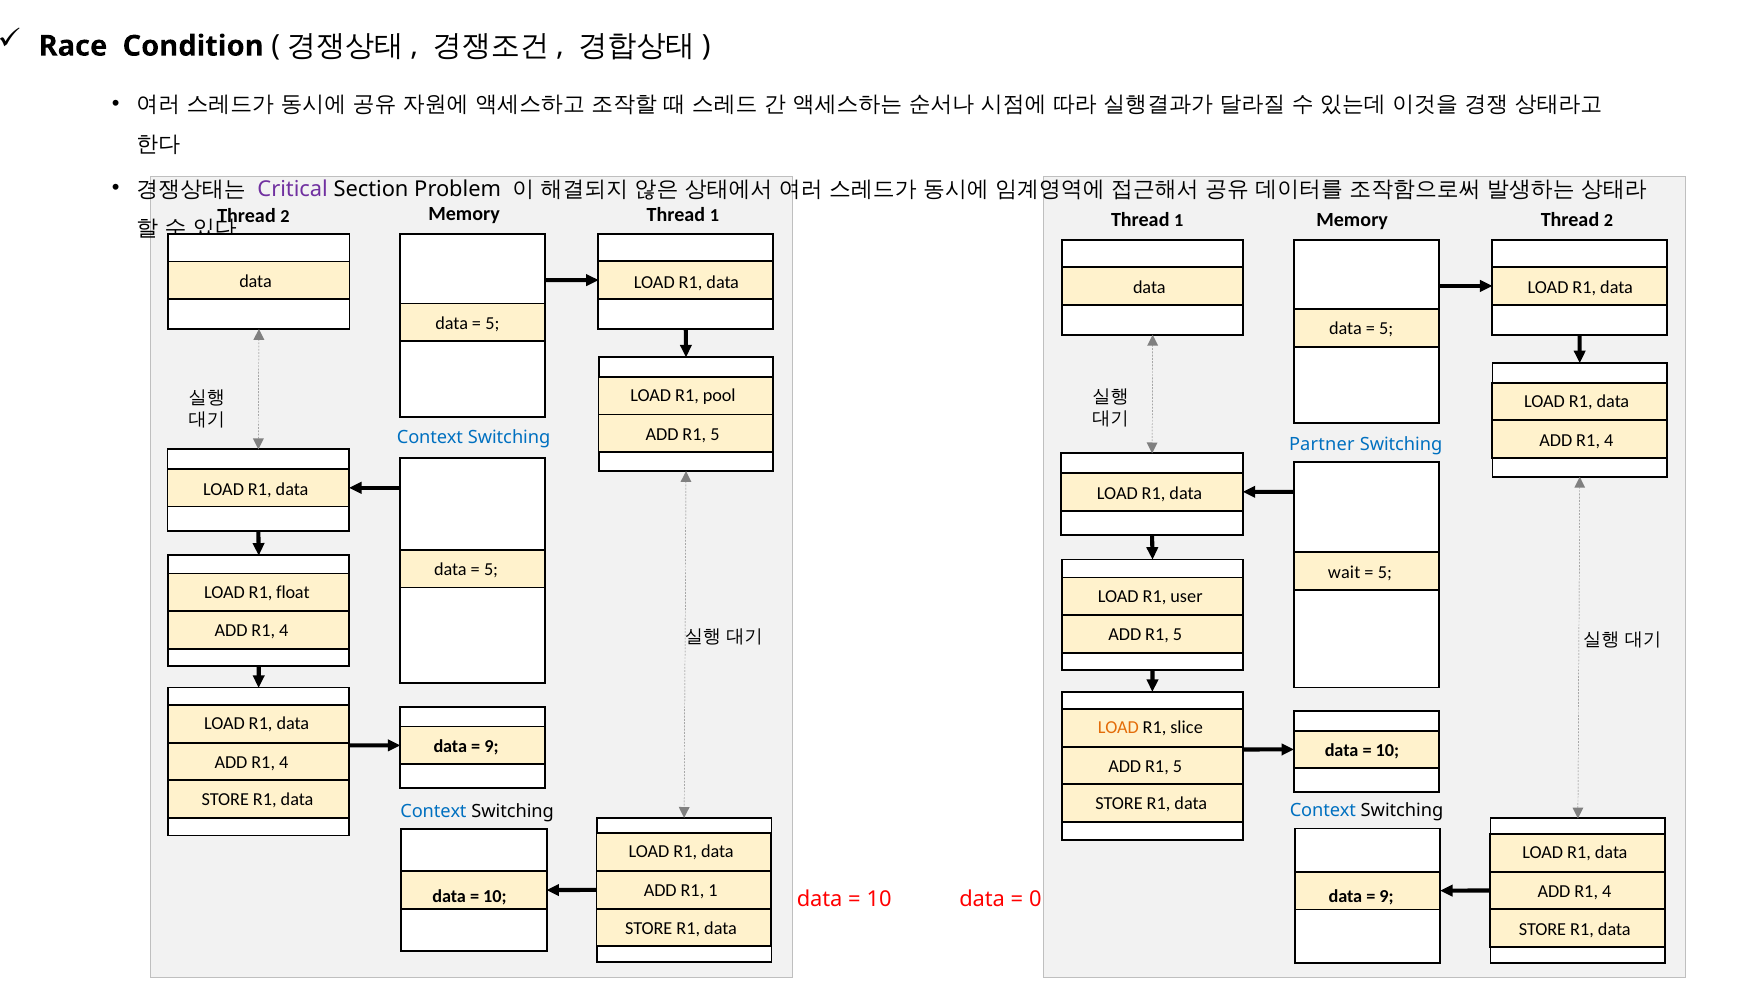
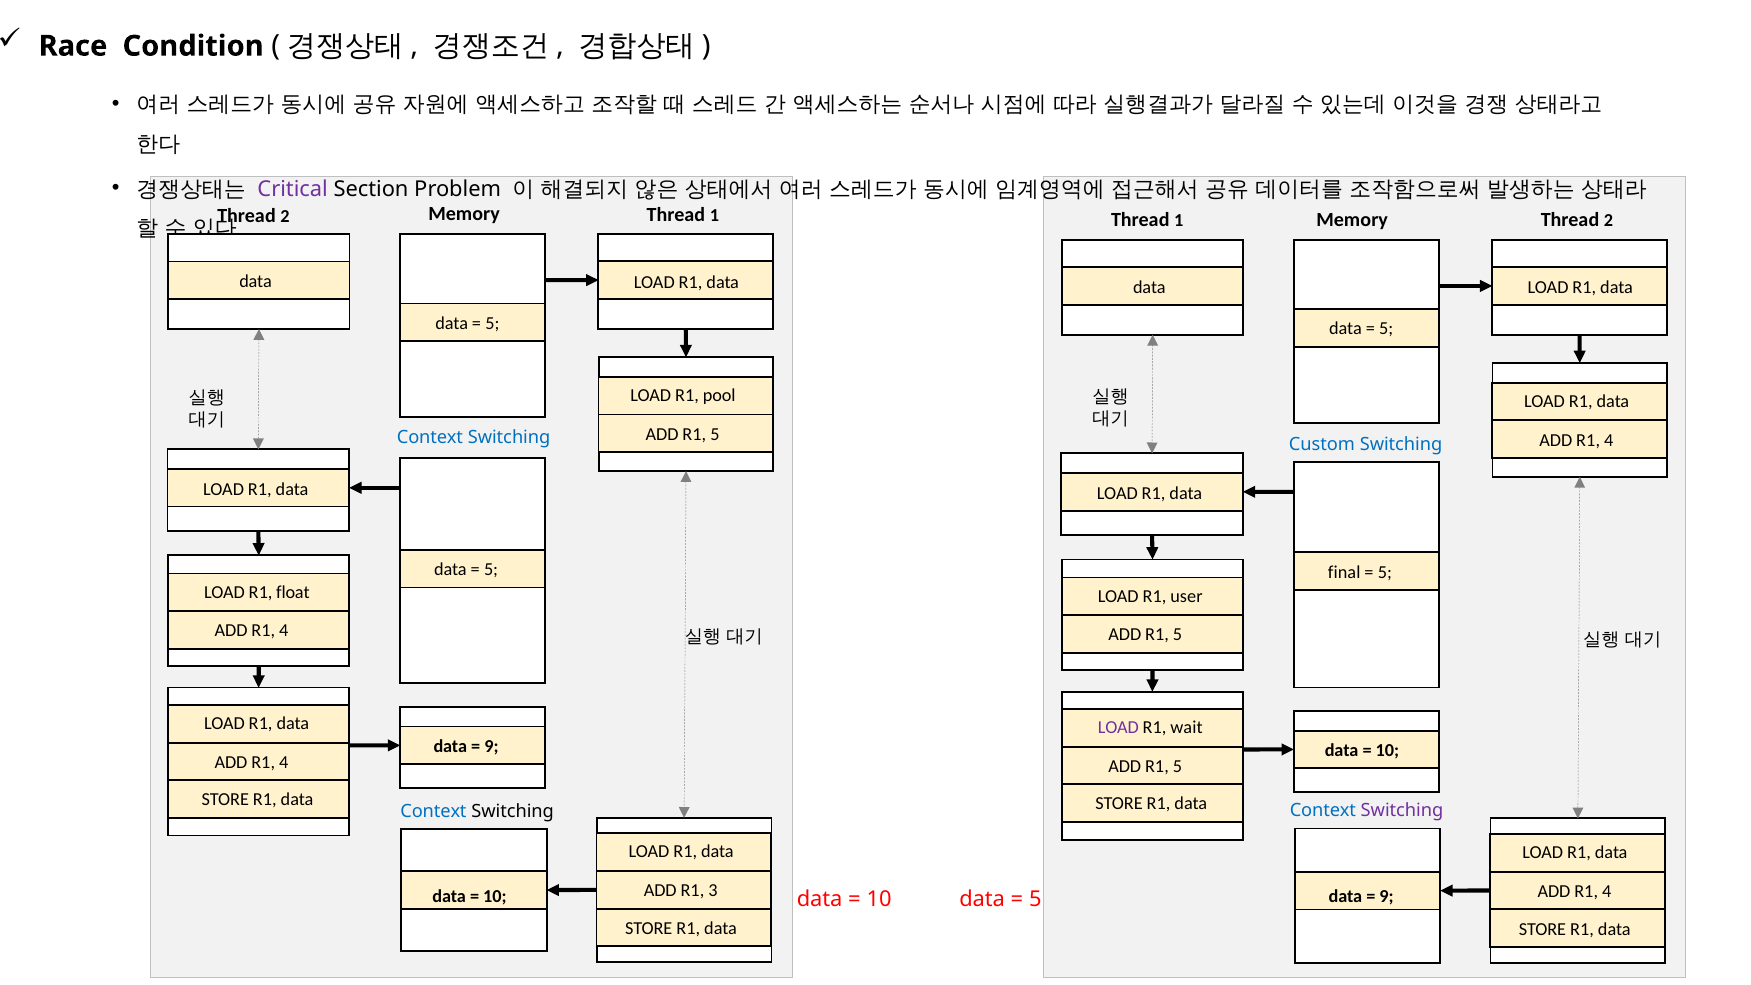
Partner: Partner -> Custom
wait: wait -> final
LOAD at (1118, 727) colour: orange -> purple
slice: slice -> wait
Switching at (1402, 811) colour: black -> purple
R1 1: 1 -> 3
0 at (1035, 900): 0 -> 5
